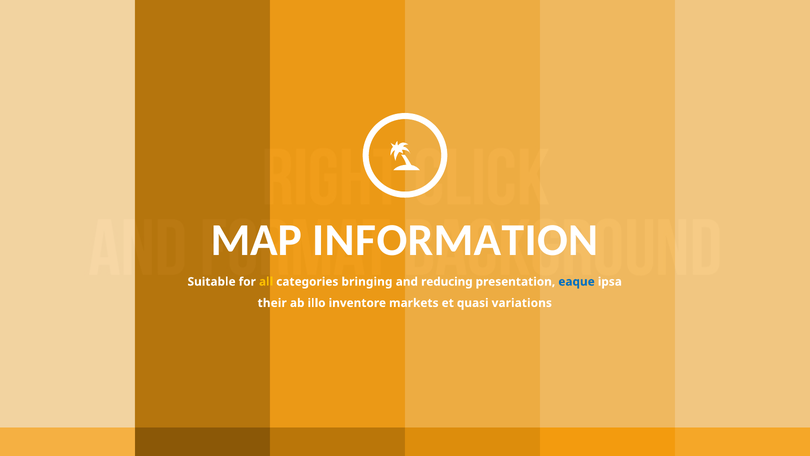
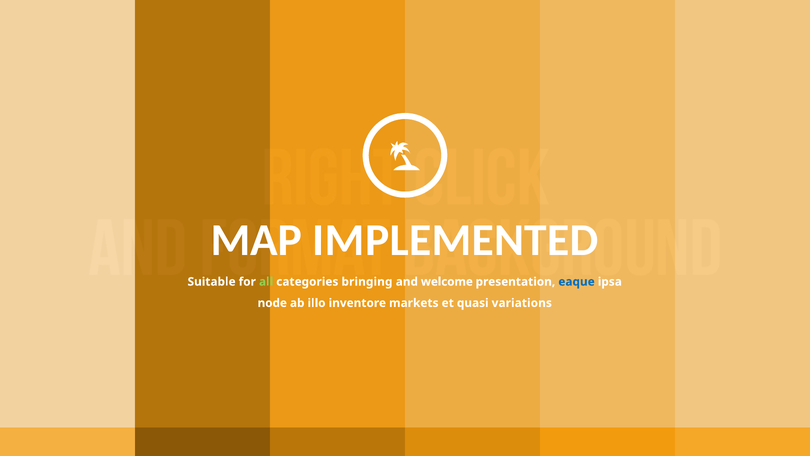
INFORMATION: INFORMATION -> IMPLEMENTED
all colour: yellow -> light green
reducing: reducing -> welcome
their: their -> node
